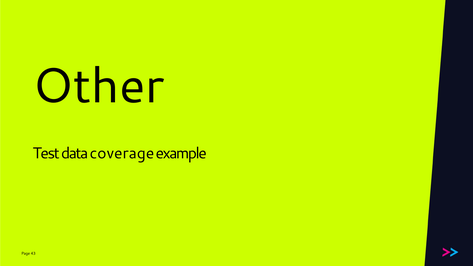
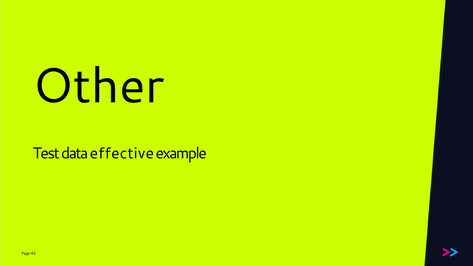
coverage: coverage -> effective
